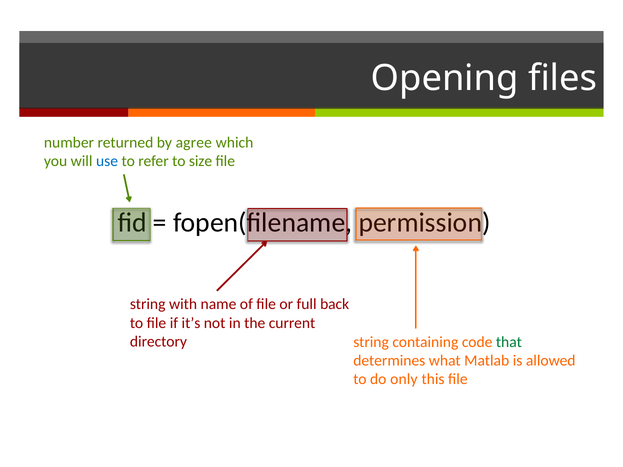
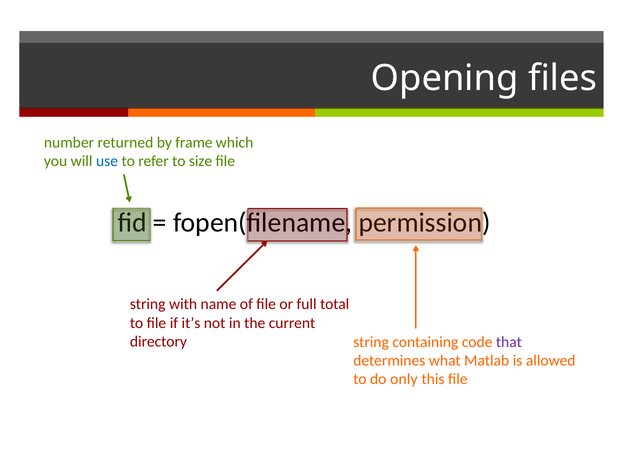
agree: agree -> frame
back: back -> total
that colour: green -> purple
